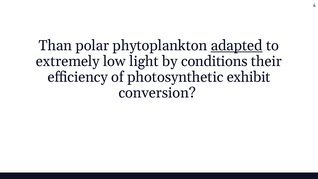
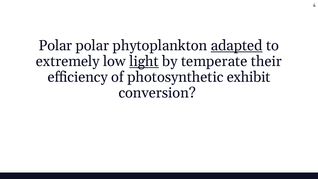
Than at (55, 46): Than -> Polar
light underline: none -> present
conditions: conditions -> temperate
